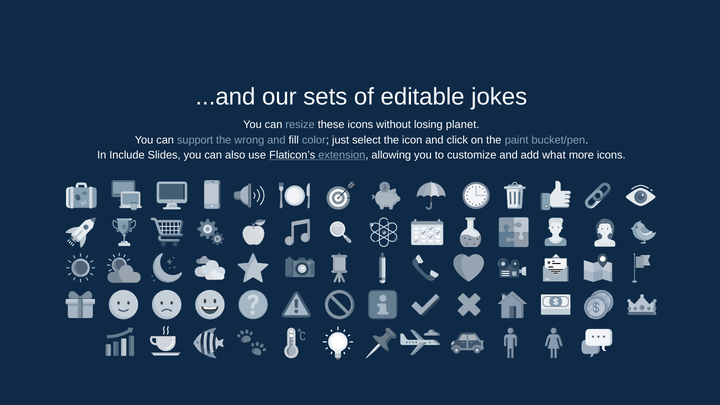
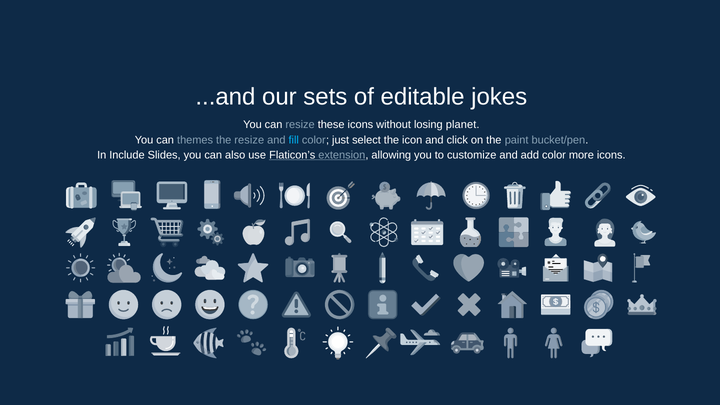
support: support -> themes
the wrong: wrong -> resize
fill colour: white -> light blue
add what: what -> color
